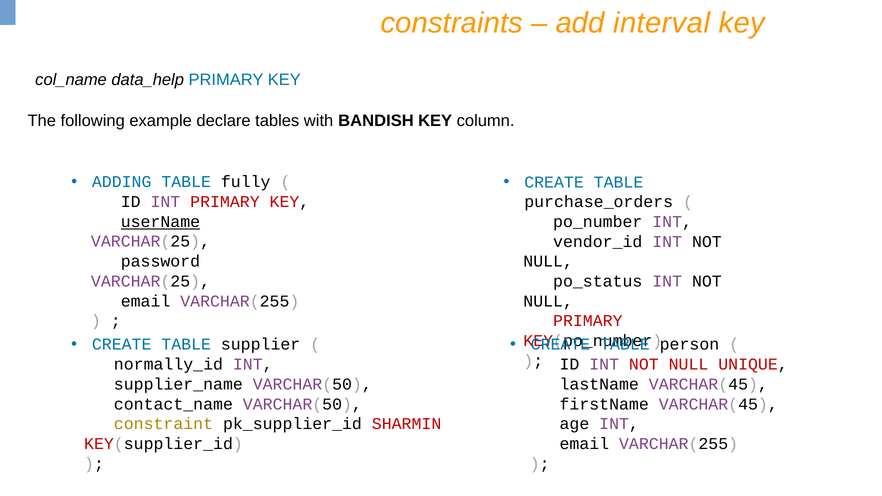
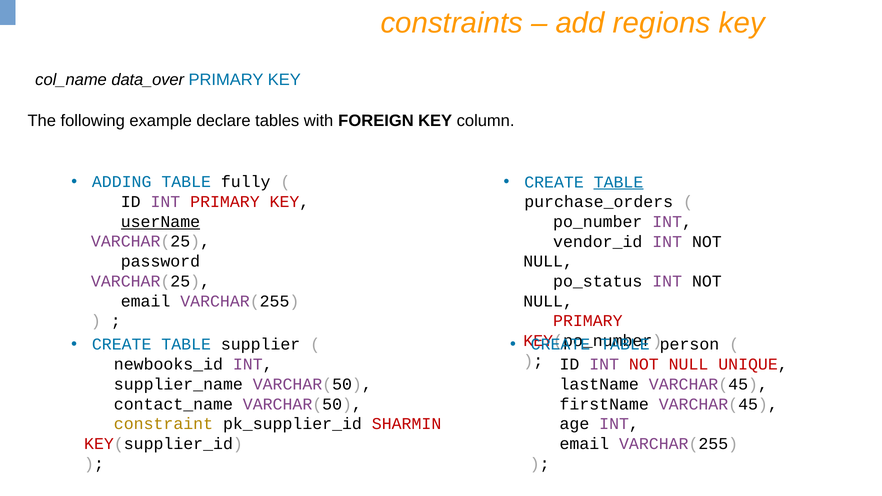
interval: interval -> regions
data_help: data_help -> data_over
BANDISH: BANDISH -> FOREIGN
TABLE at (619, 182) underline: none -> present
normally_id: normally_id -> newbooks_id
